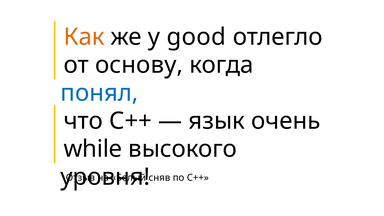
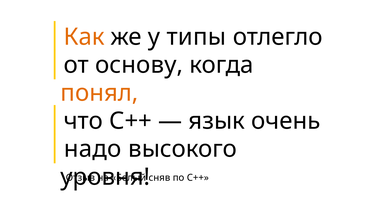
good: good -> типы
понял colour: blue -> orange
while: while -> надо
